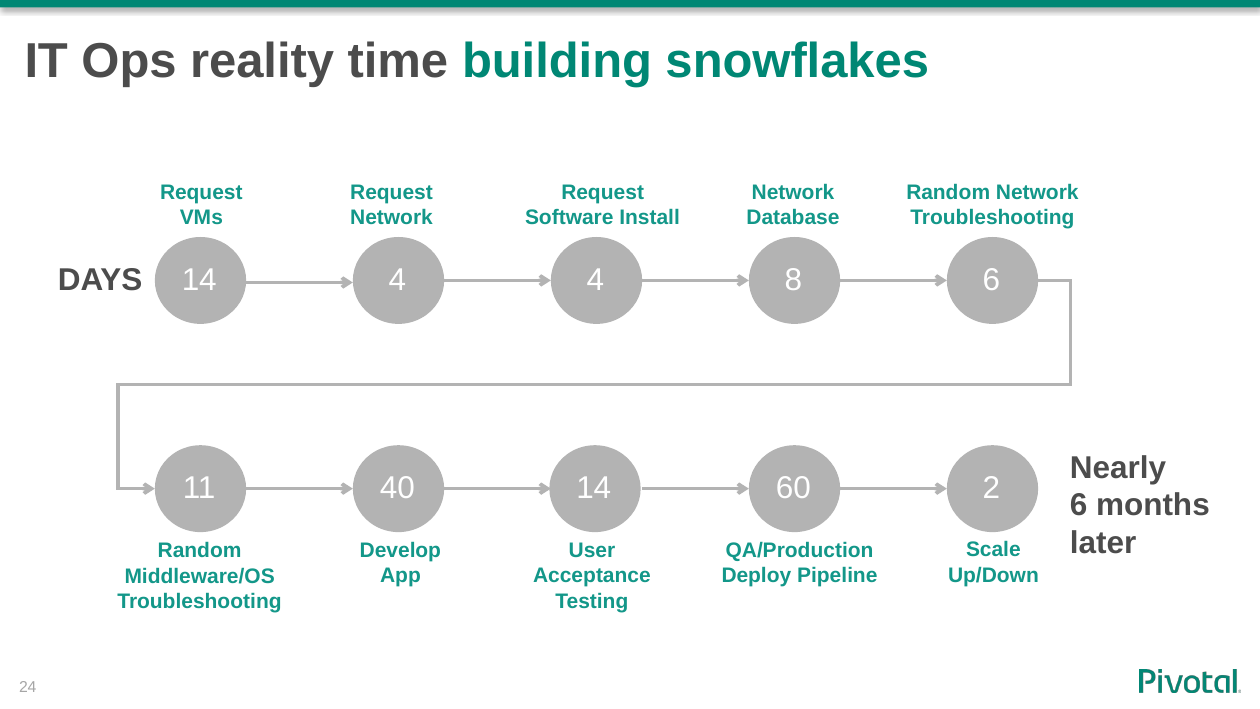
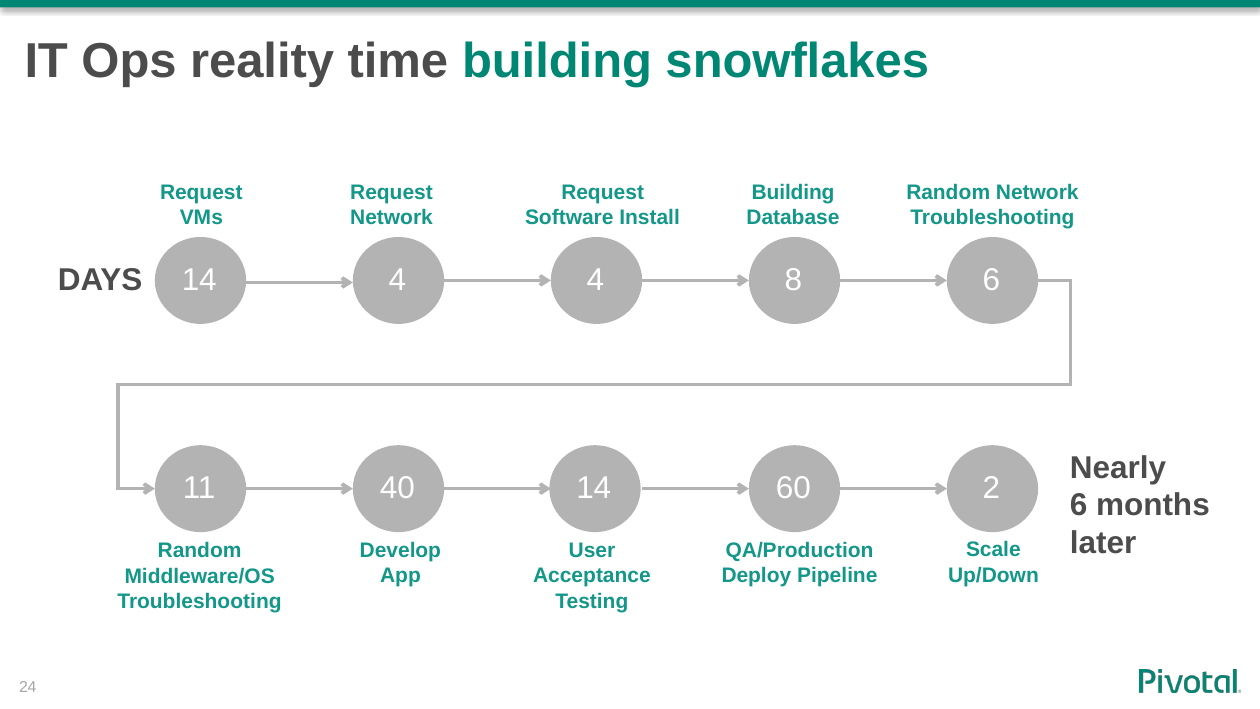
Network at (793, 192): Network -> Building
